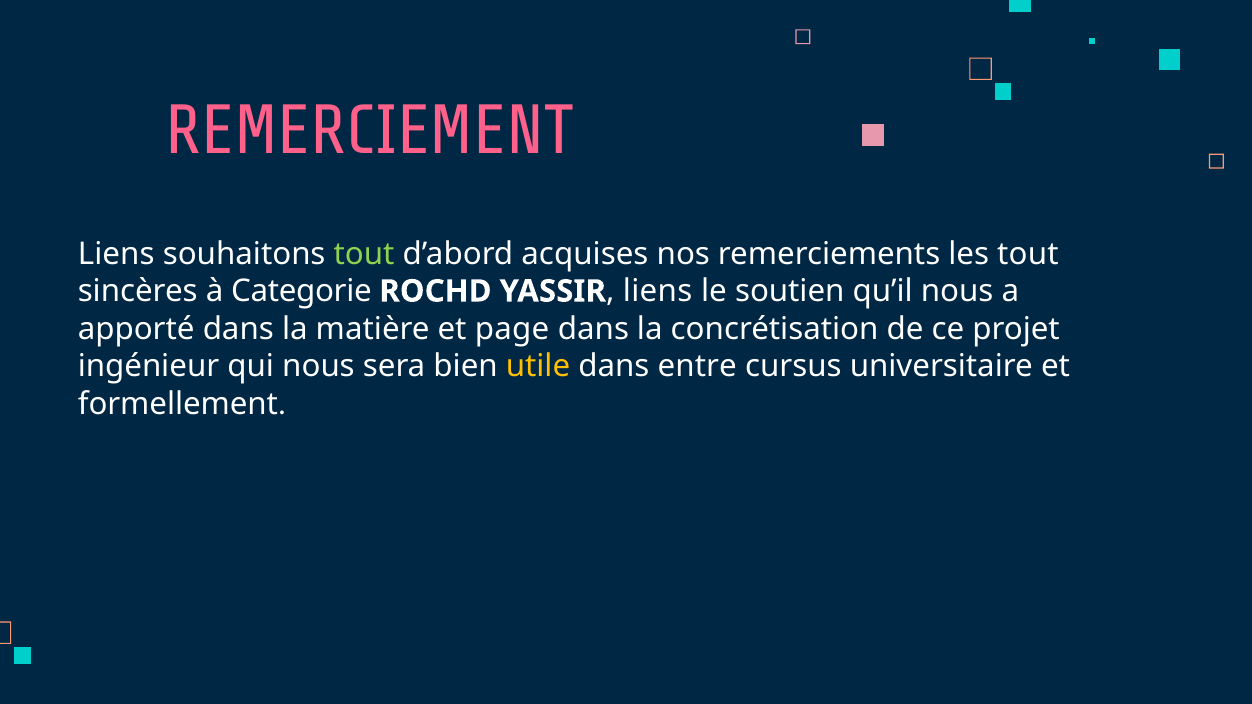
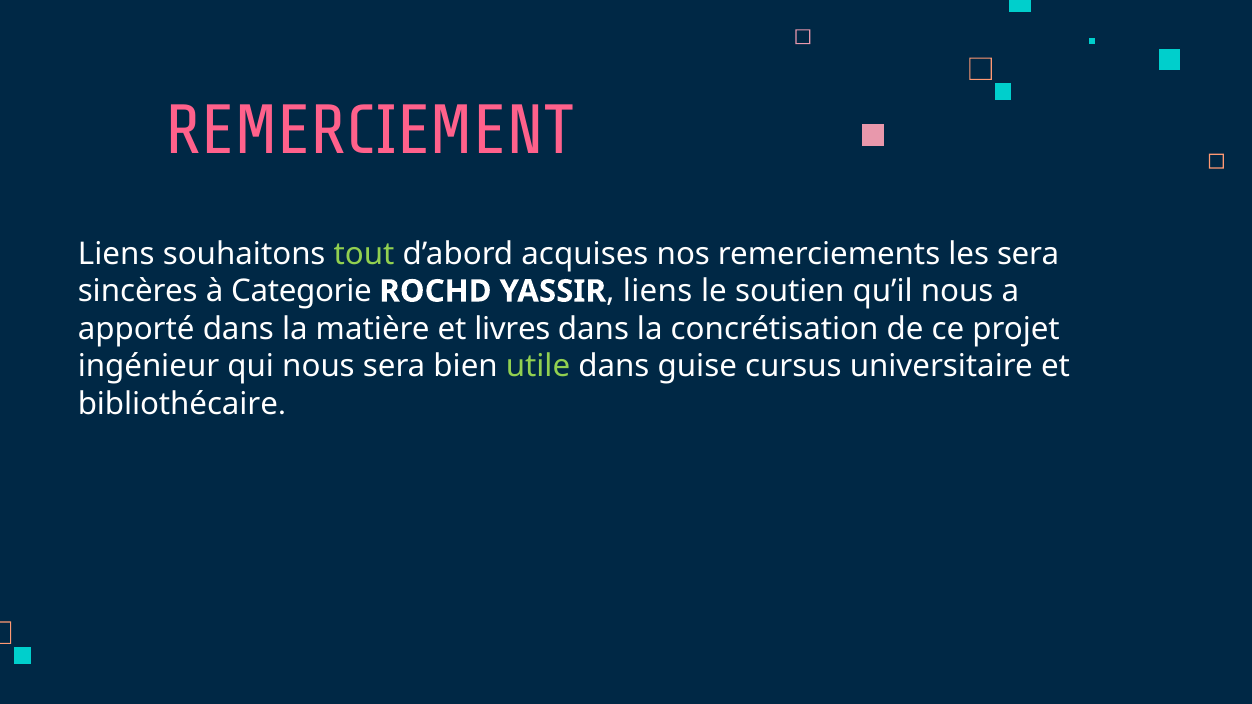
les tout: tout -> sera
page: page -> livres
utile colour: yellow -> light green
entre: entre -> guise
formellement: formellement -> bibliothécaire
